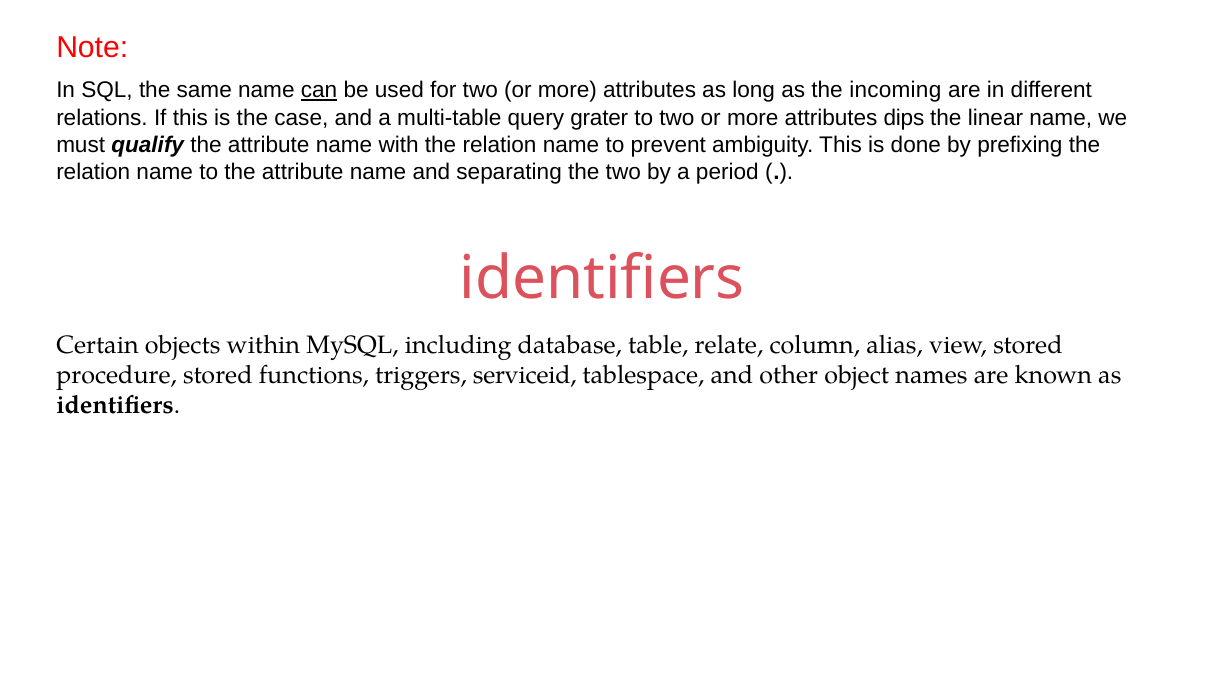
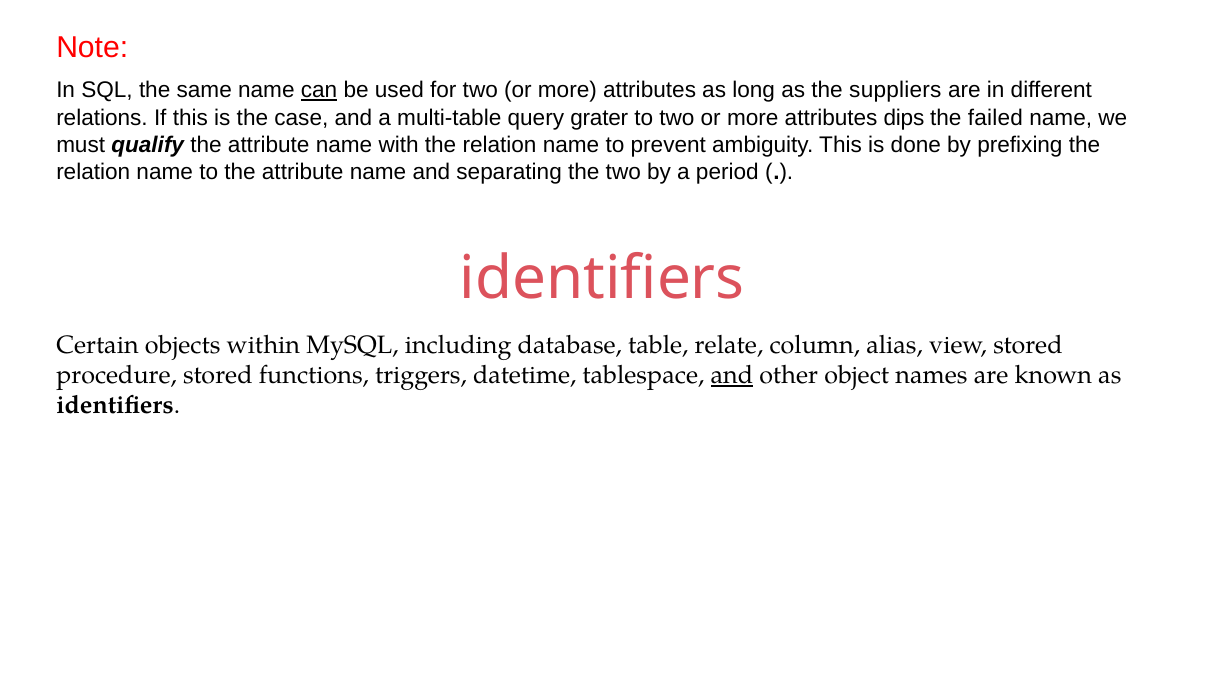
incoming: incoming -> suppliers
linear: linear -> failed
serviceid: serviceid -> datetime
and at (732, 375) underline: none -> present
